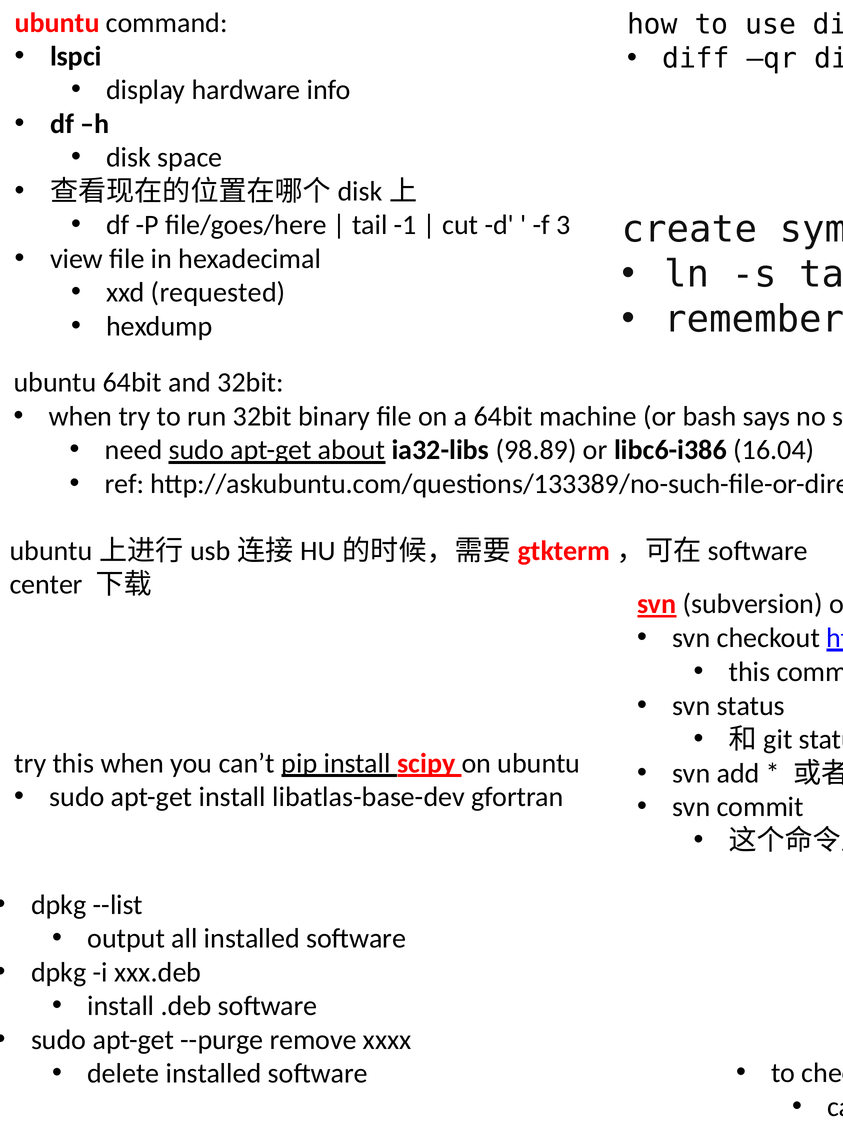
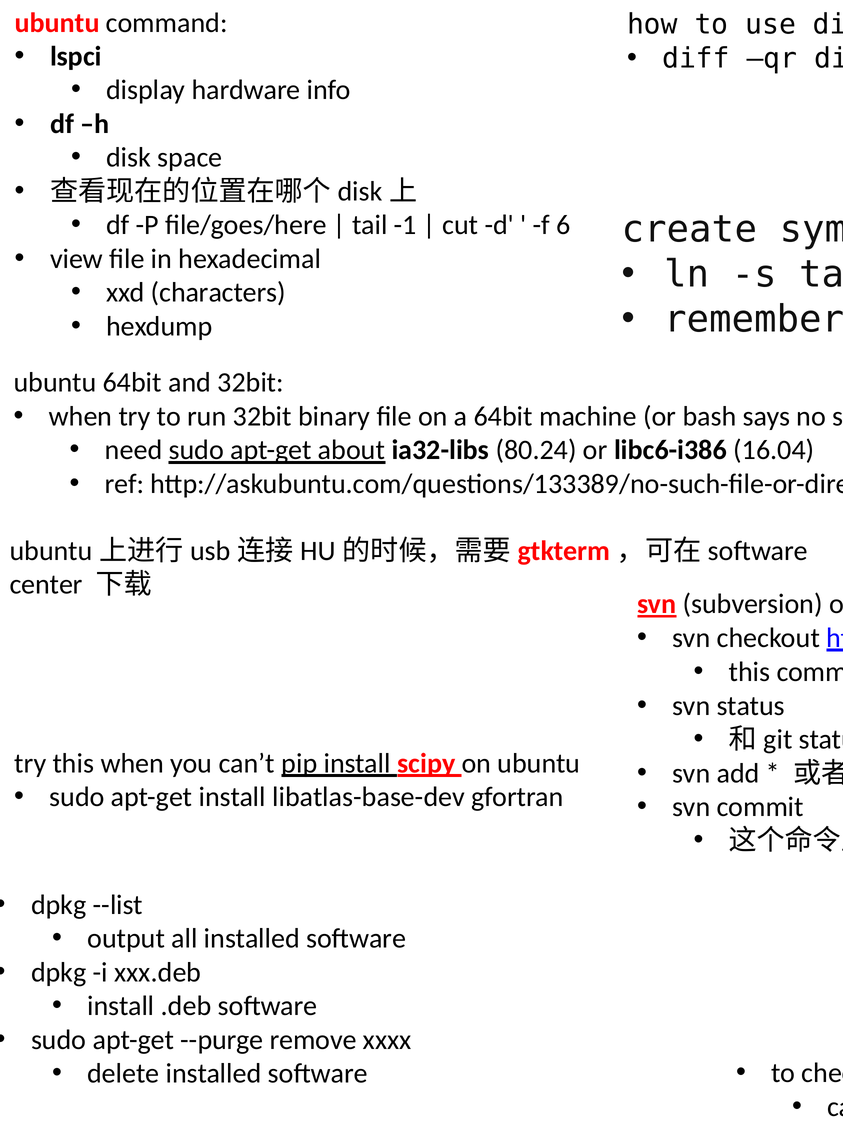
3: 3 -> 6
requested: requested -> characters
98.89: 98.89 -> 80.24
